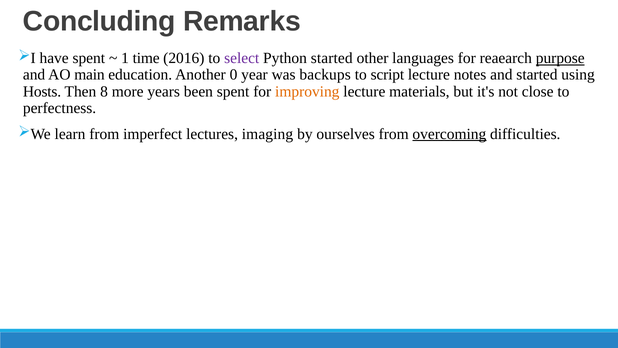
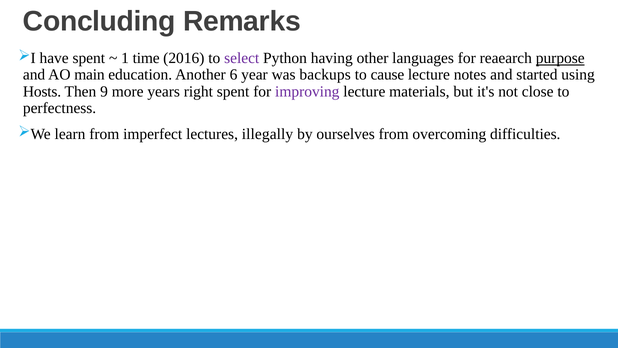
Python started: started -> having
0: 0 -> 6
script: script -> cause
8: 8 -> 9
been: been -> right
improving colour: orange -> purple
imaging: imaging -> illegally
overcoming underline: present -> none
